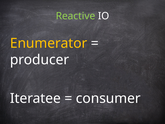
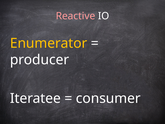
Reactive colour: light green -> pink
